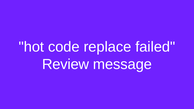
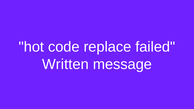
Review: Review -> Written
